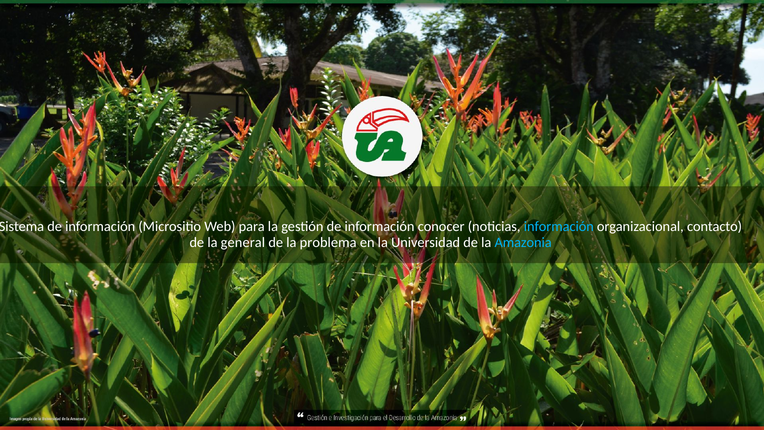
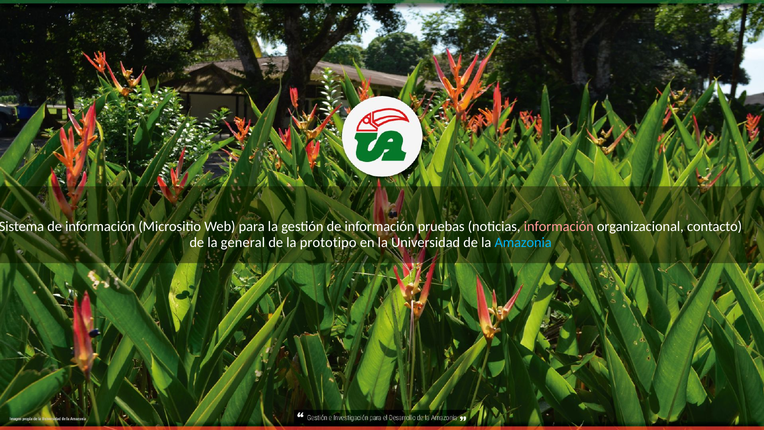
conocer: conocer -> pruebas
información at (559, 227) colour: light blue -> pink
problema: problema -> prototipo
